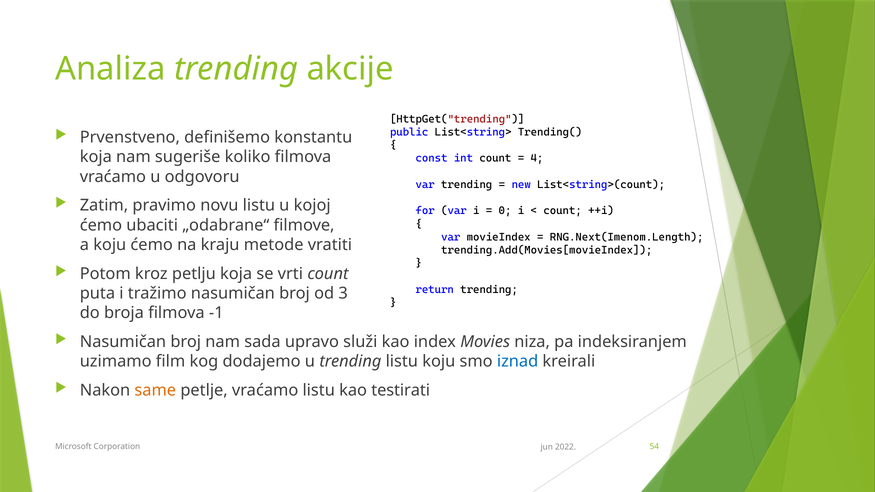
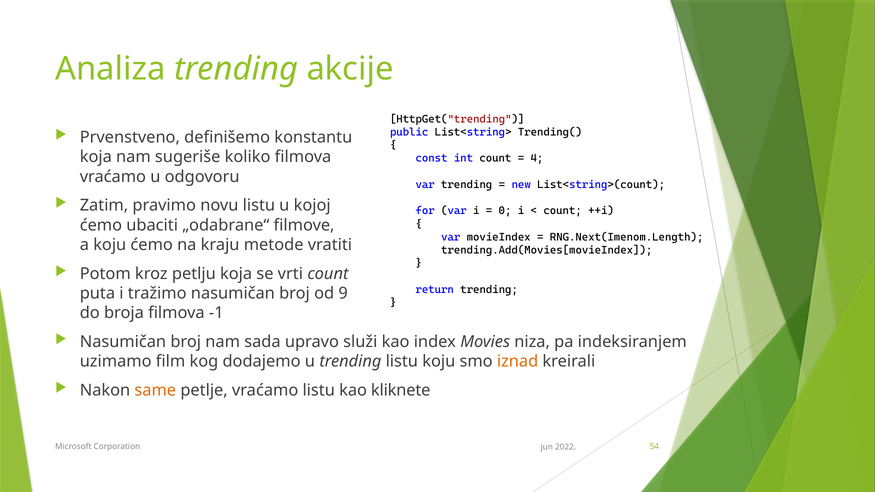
3: 3 -> 9
iznad colour: blue -> orange
testirati: testirati -> kliknete
